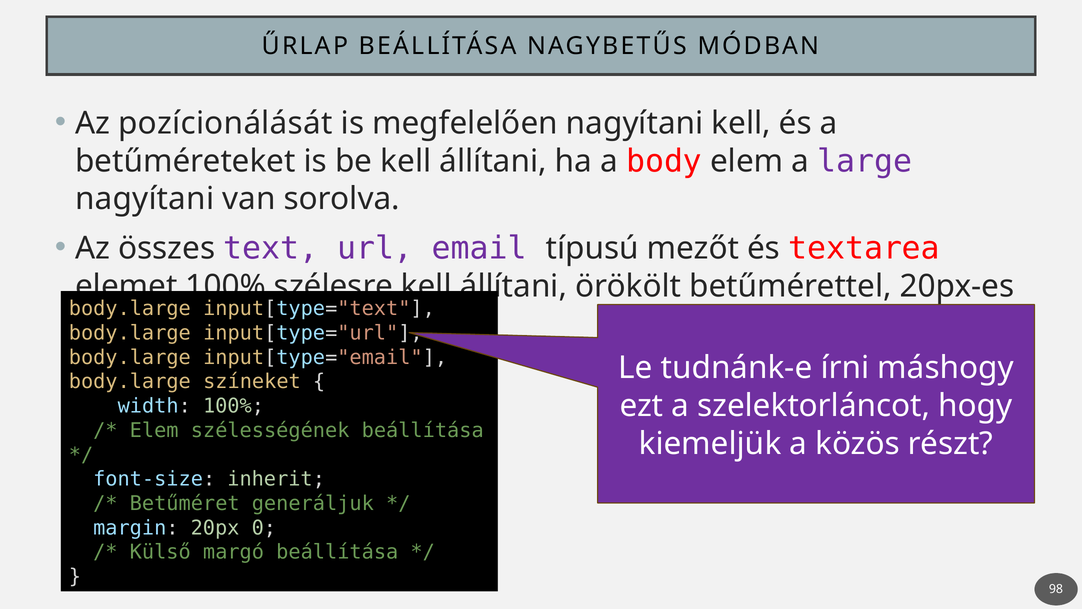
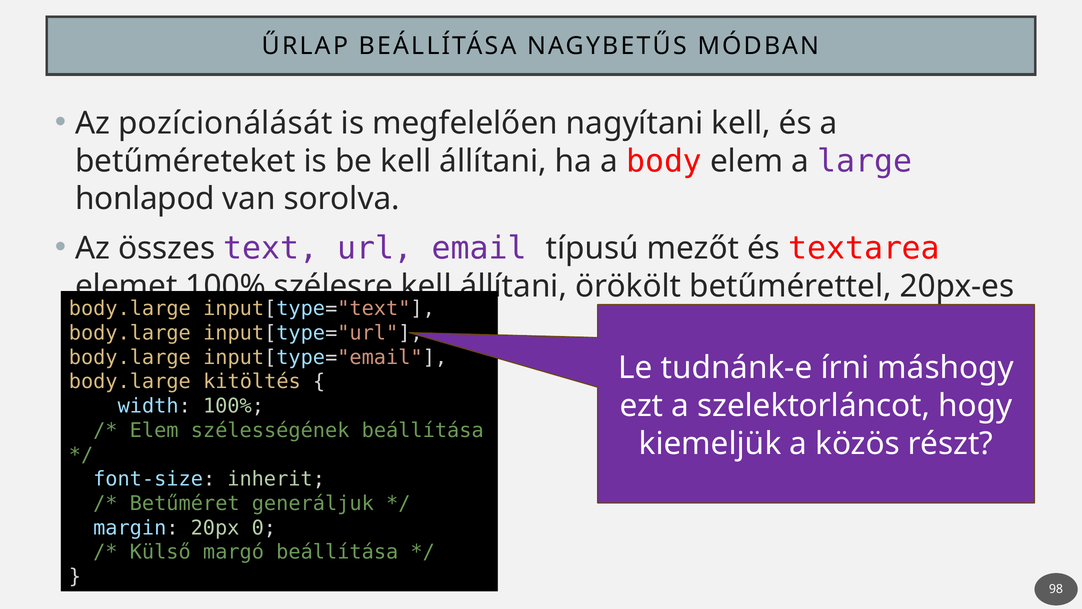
nagyítani at (145, 199): nagyítani -> honlapod
színeket: színeket -> kitöltés
